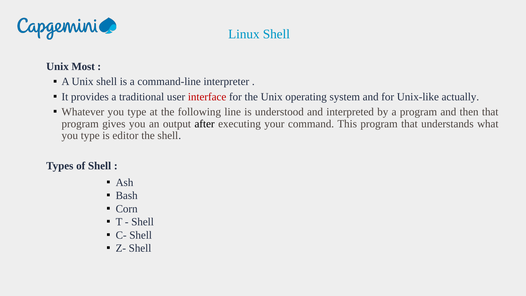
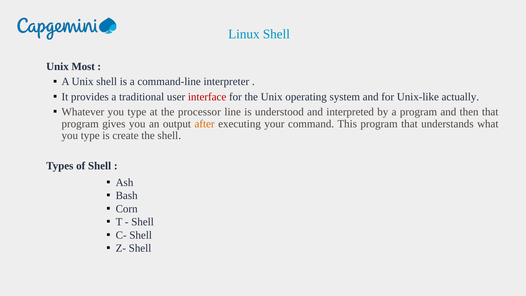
following: following -> processor
after colour: black -> orange
editor: editor -> create
